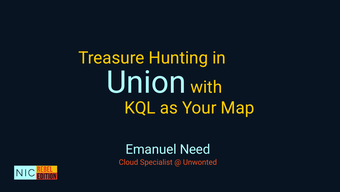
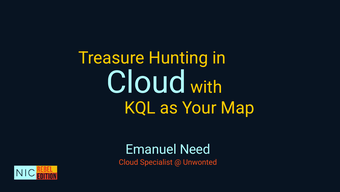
Union at (146, 82): Union -> Cloud
